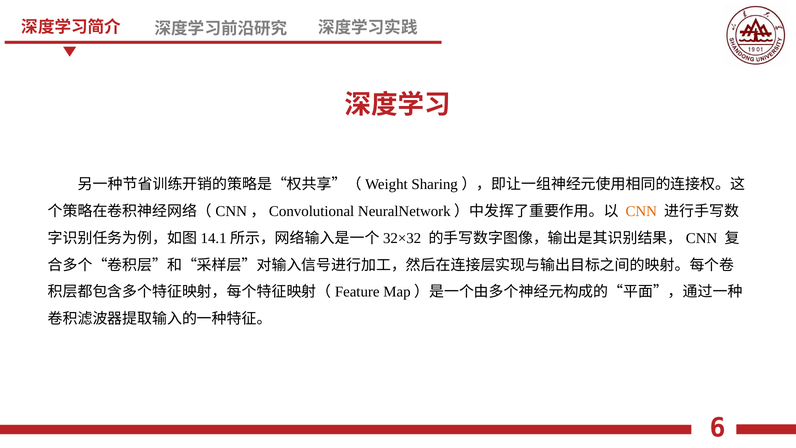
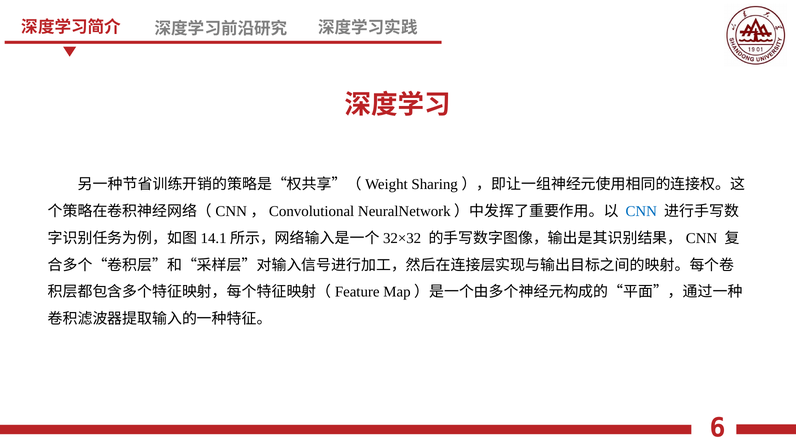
CNN colour: orange -> blue
